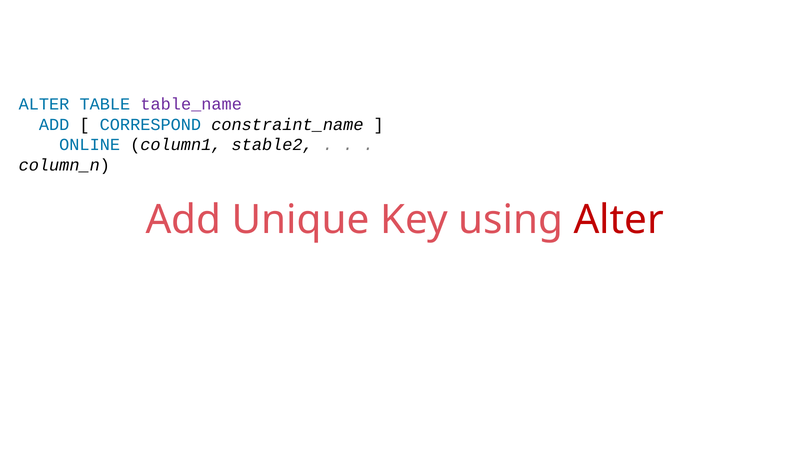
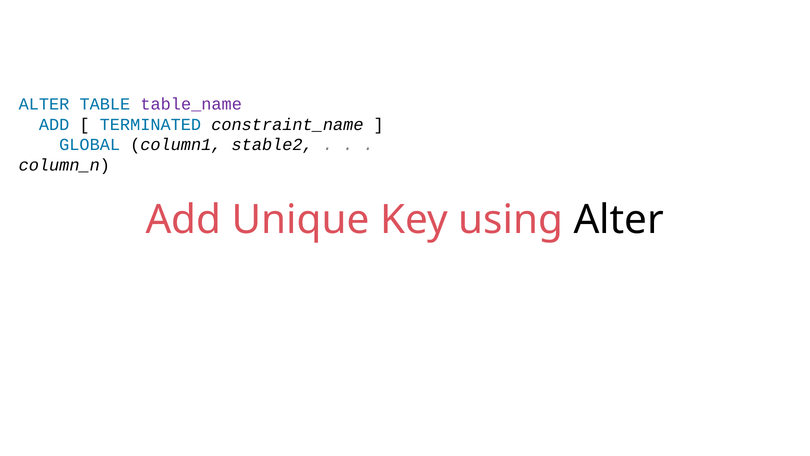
CORRESPOND: CORRESPOND -> TERMINATED
ONLINE: ONLINE -> GLOBAL
Alter at (619, 220) colour: red -> black
